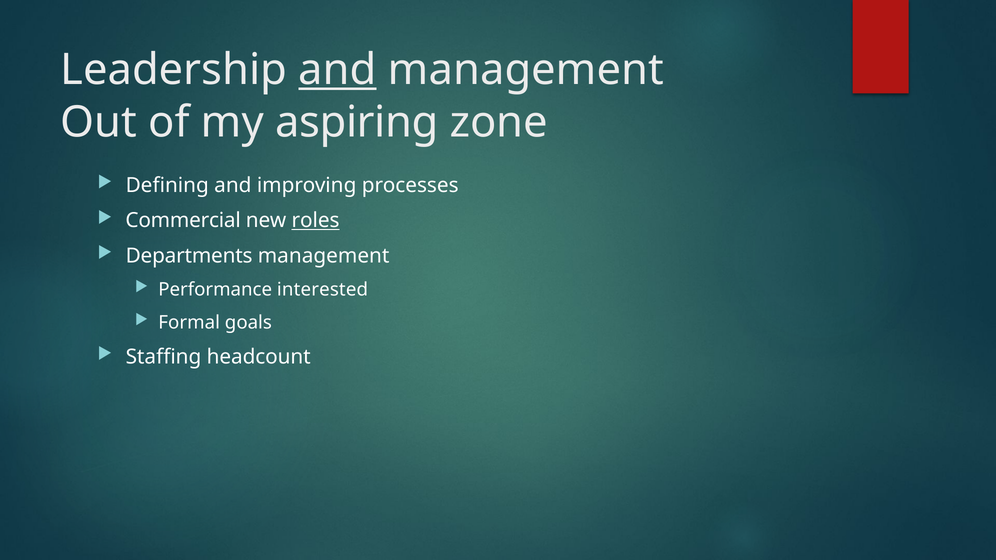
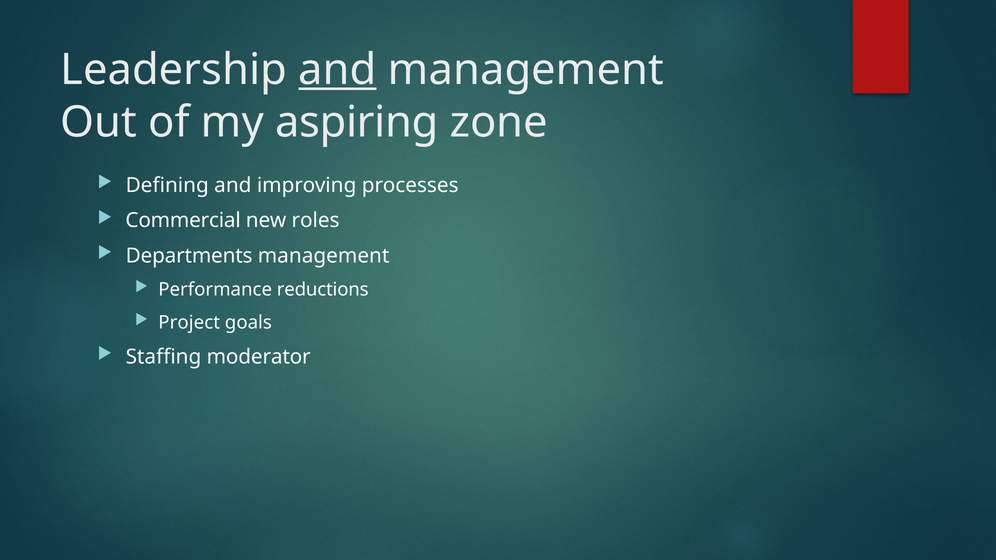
roles underline: present -> none
interested: interested -> reductions
Formal: Formal -> Project
headcount: headcount -> moderator
